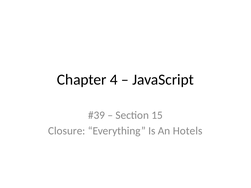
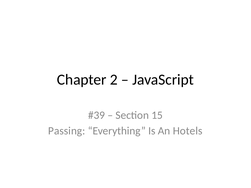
4: 4 -> 2
Closure: Closure -> Passing
